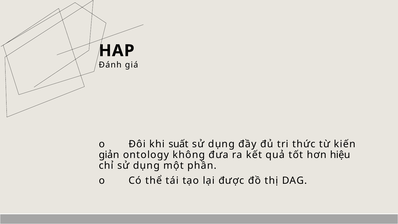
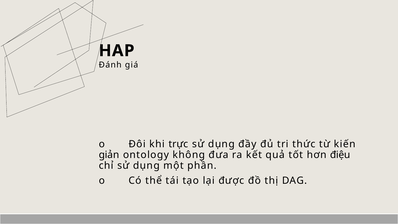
suất: suất -> trực
hiệu: hiệu -> điệu
